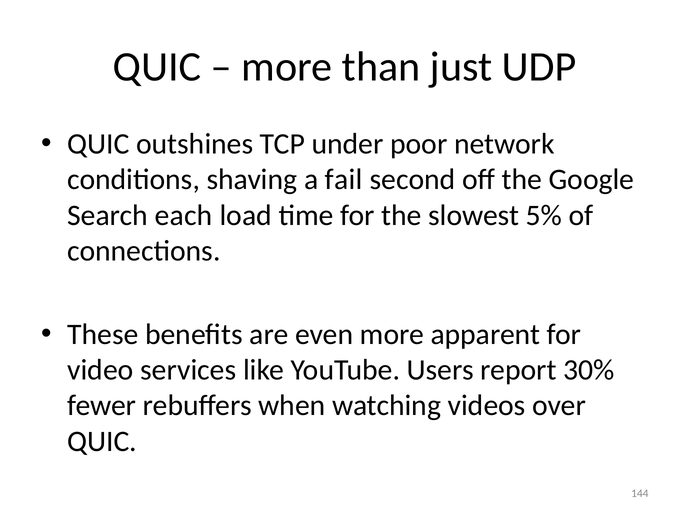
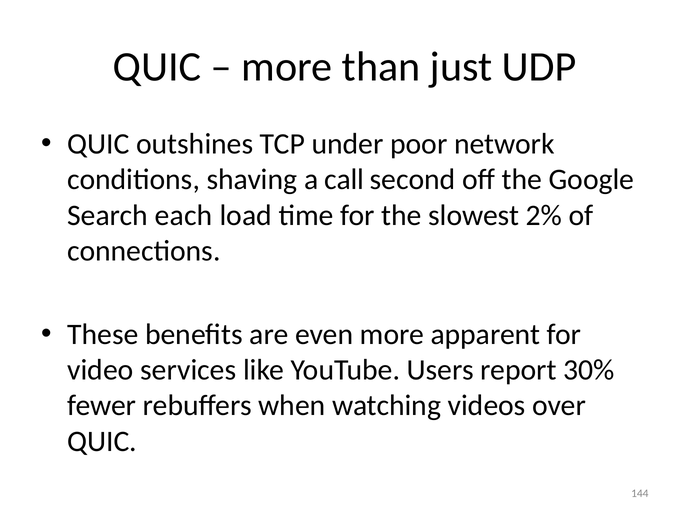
fail: fail -> call
5%: 5% -> 2%
